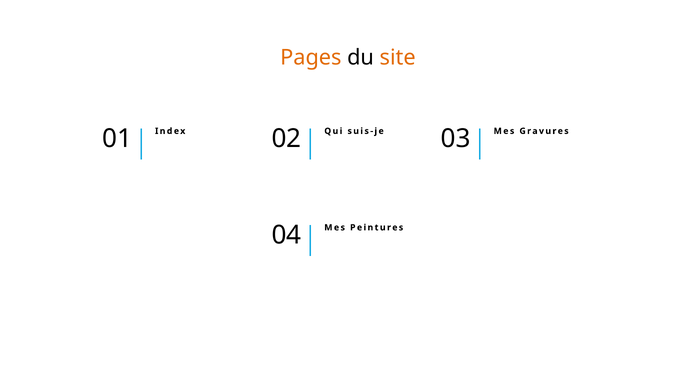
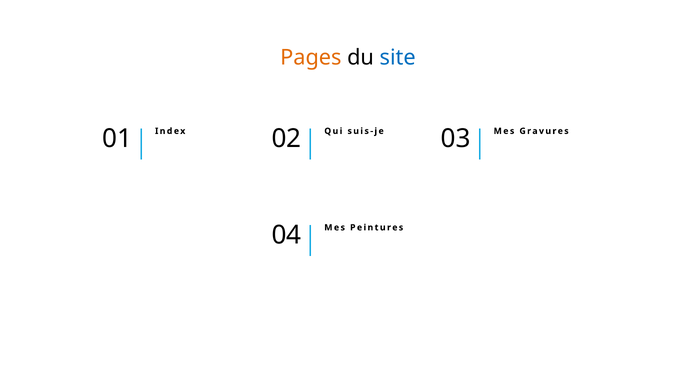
site colour: orange -> blue
